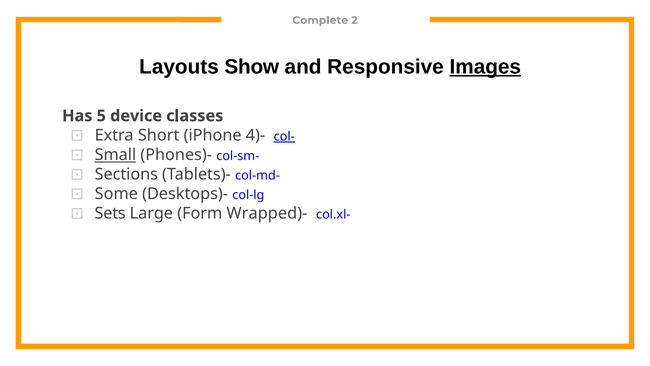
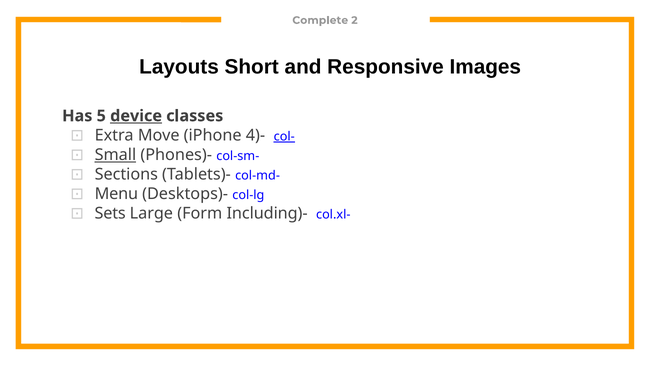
Show: Show -> Short
Images underline: present -> none
device underline: none -> present
Short: Short -> Move
Some: Some -> Menu
Wrapped)-: Wrapped)- -> Including)-
